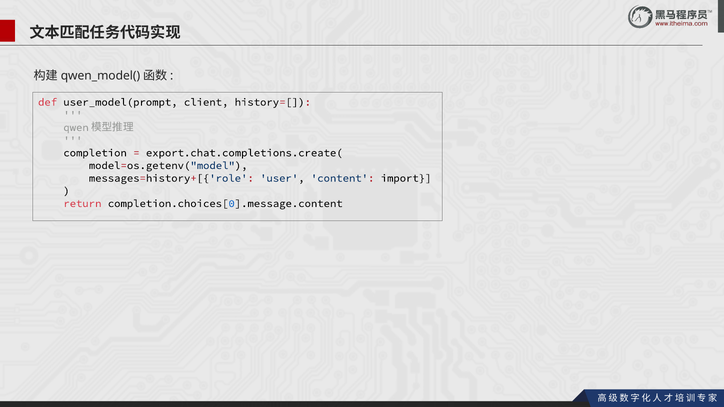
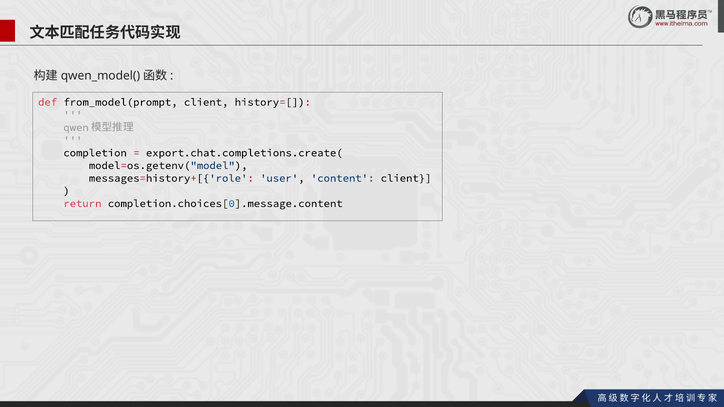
user_model(prompt: user_model(prompt -> from_model(prompt
content import: import -> client
